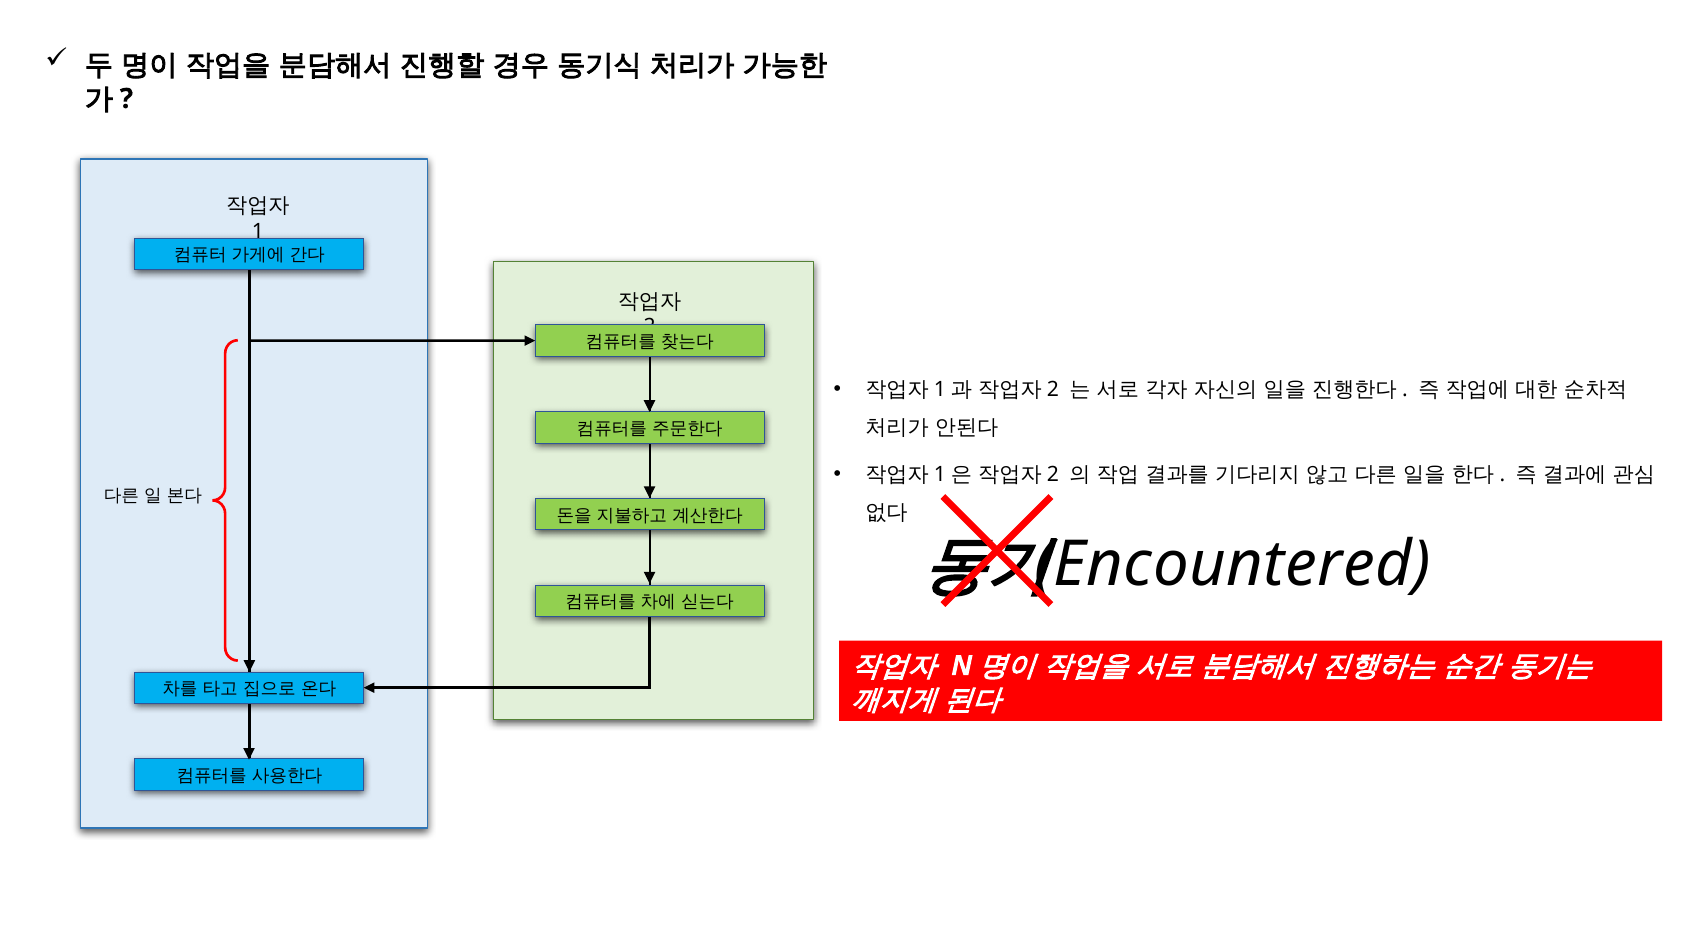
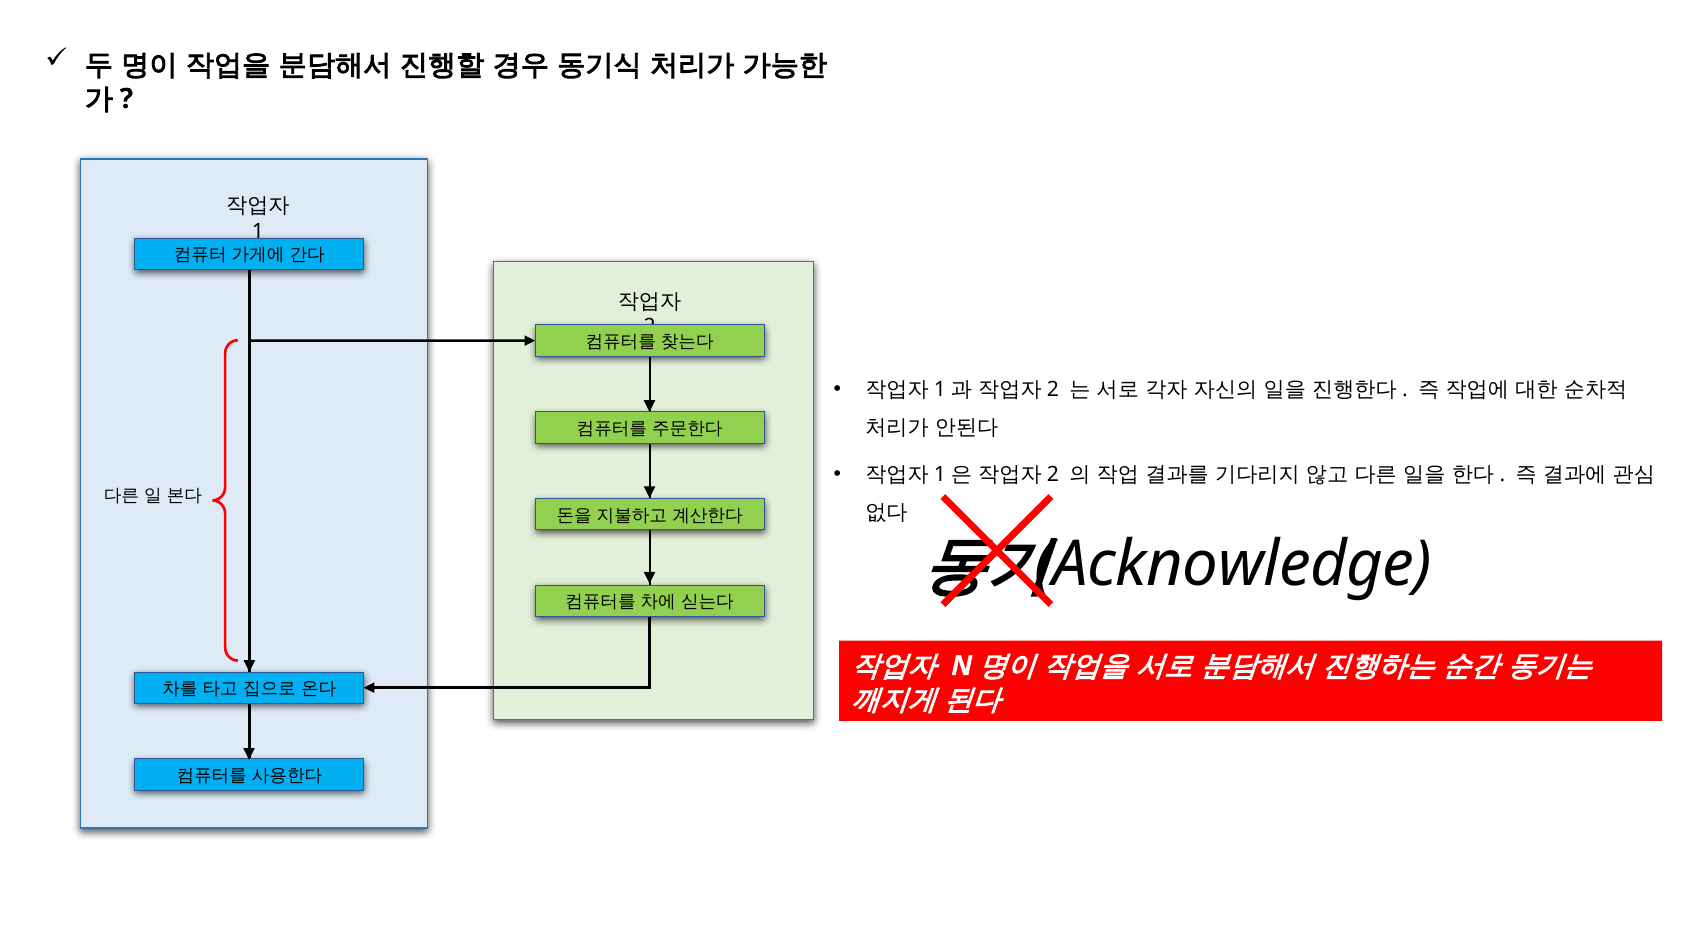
Encountered: Encountered -> Acknowledge
